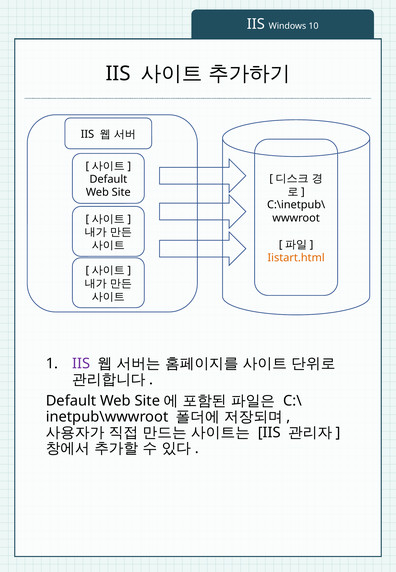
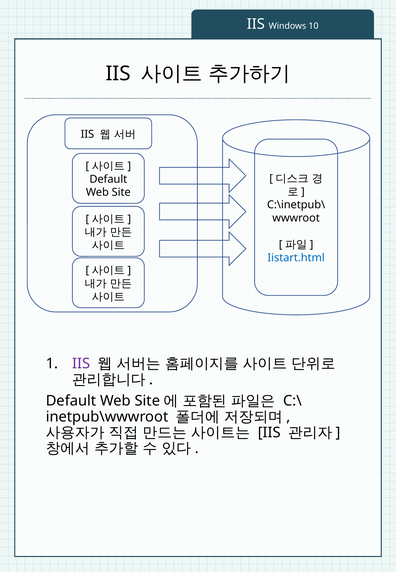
Iistart.html colour: orange -> blue
